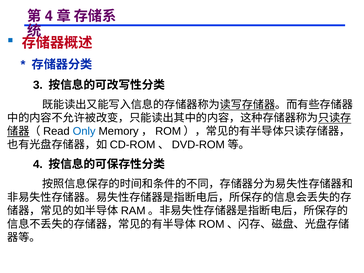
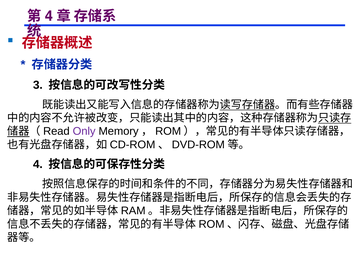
Only colour: blue -> purple
